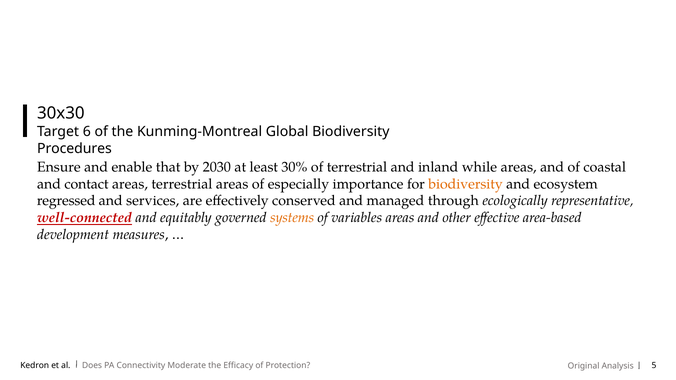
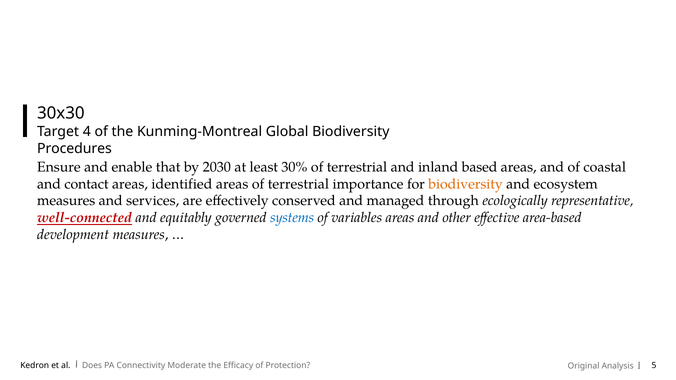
6: 6 -> 4
while: while -> based
areas terrestrial: terrestrial -> identified
areas of especially: especially -> terrestrial
regressed at (66, 201): regressed -> measures
systems colour: orange -> blue
